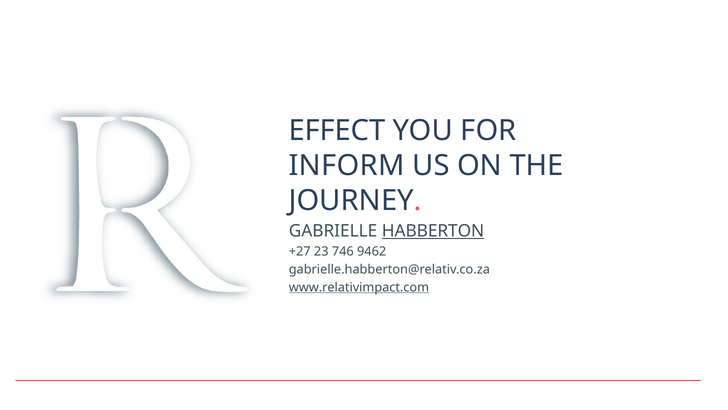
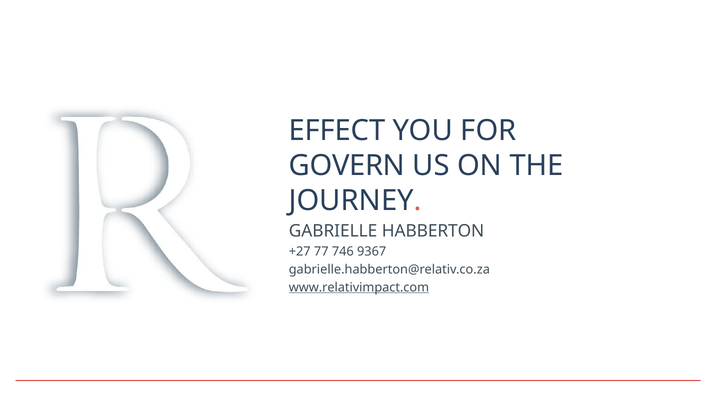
INFORM: INFORM -> GOVERN
HABBERTON underline: present -> none
23: 23 -> 77
9462: 9462 -> 9367
